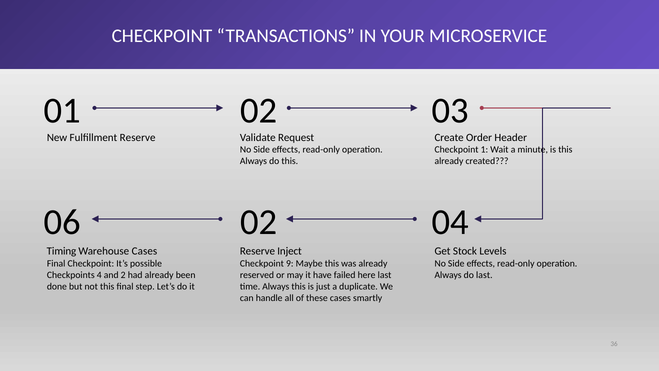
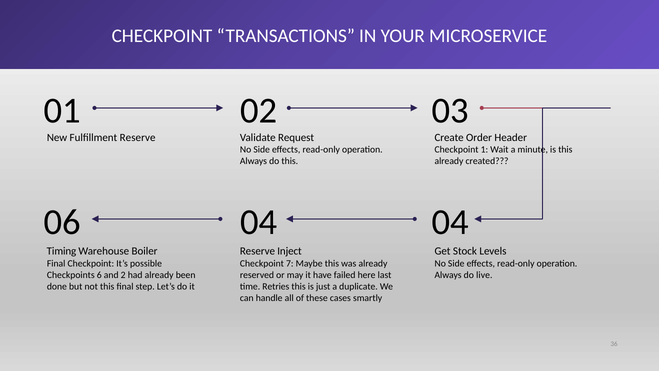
06 02: 02 -> 04
Warehouse Cases: Cases -> Boiler
9: 9 -> 7
4: 4 -> 6
do last: last -> live
time Always: Always -> Retries
